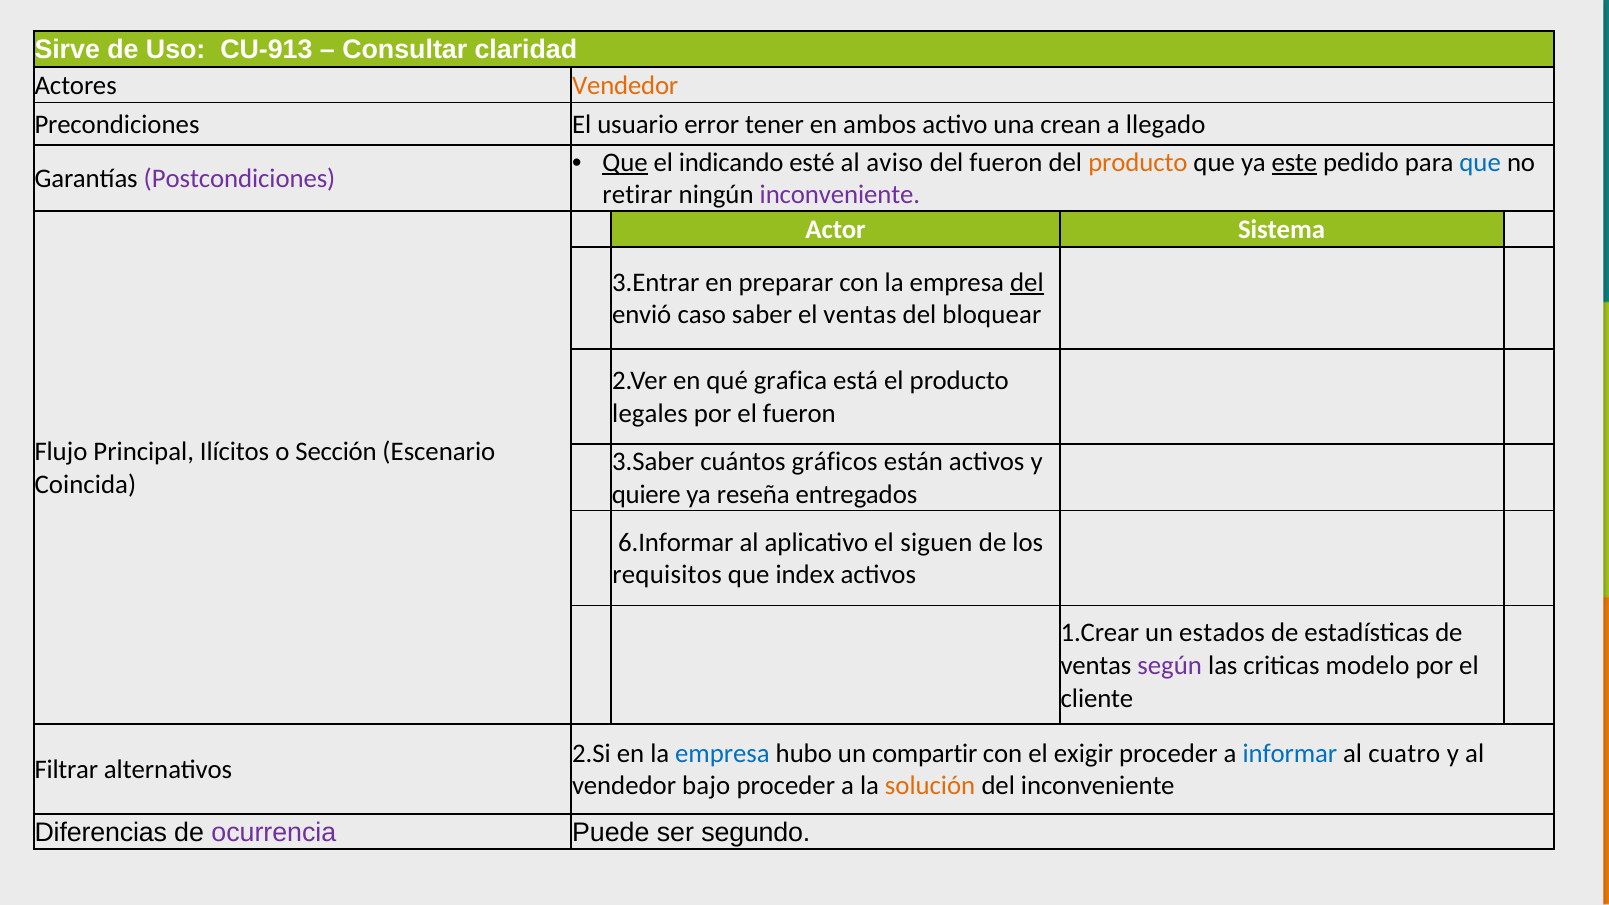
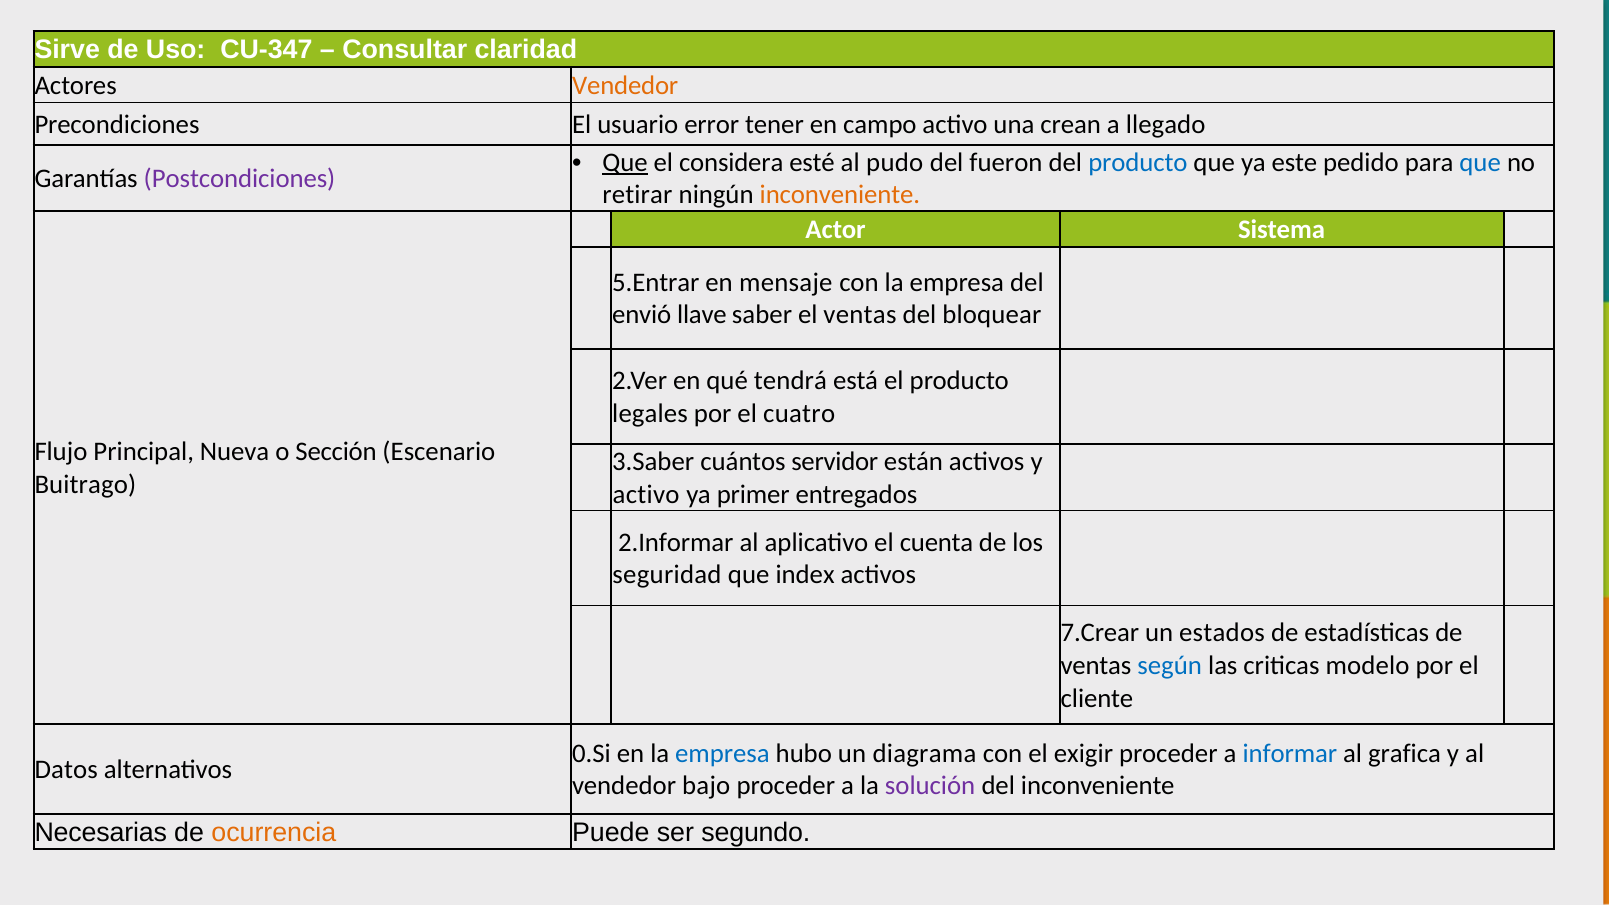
CU-913: CU-913 -> CU-347
ambos: ambos -> campo
indicando: indicando -> considera
aviso: aviso -> pudo
producto at (1138, 162) colour: orange -> blue
este underline: present -> none
inconveniente at (840, 195) colour: purple -> orange
3.Entrar: 3.Entrar -> 5.Entrar
preparar: preparar -> mensaje
del at (1027, 282) underline: present -> none
caso: caso -> llave
grafica: grafica -> tendrá
el fueron: fueron -> cuatro
Ilícitos: Ilícitos -> Nueva
gráficos: gráficos -> servidor
Coincida: Coincida -> Buitrago
quiere at (646, 494): quiere -> activo
reseña: reseña -> primer
6.Informar: 6.Informar -> 2.Informar
siguen: siguen -> cuenta
requisitos: requisitos -> seguridad
1.Crear: 1.Crear -> 7.Crear
según colour: purple -> blue
2.Si: 2.Si -> 0.Si
compartir: compartir -> diagrama
cuatro: cuatro -> grafica
Filtrar: Filtrar -> Datos
solución colour: orange -> purple
Diferencias: Diferencias -> Necesarias
ocurrencia colour: purple -> orange
